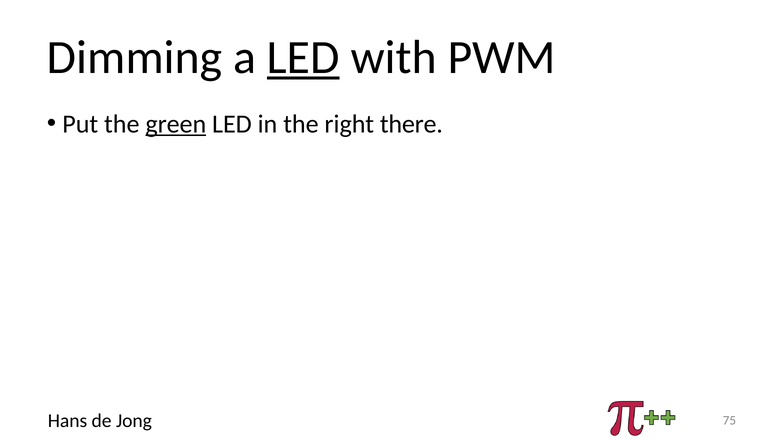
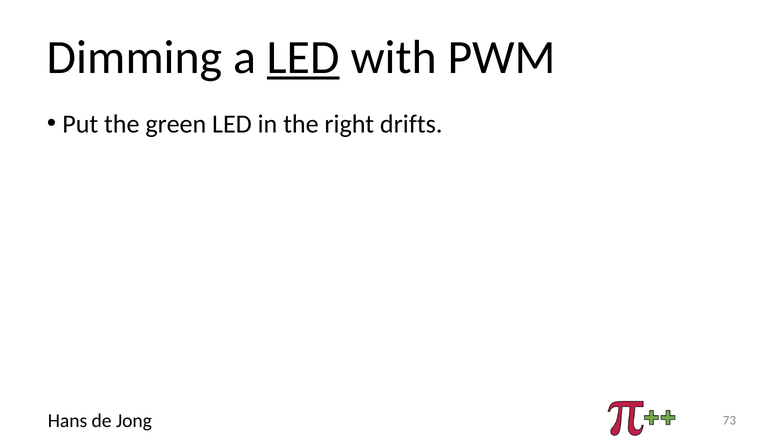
green underline: present -> none
there: there -> drifts
75: 75 -> 73
